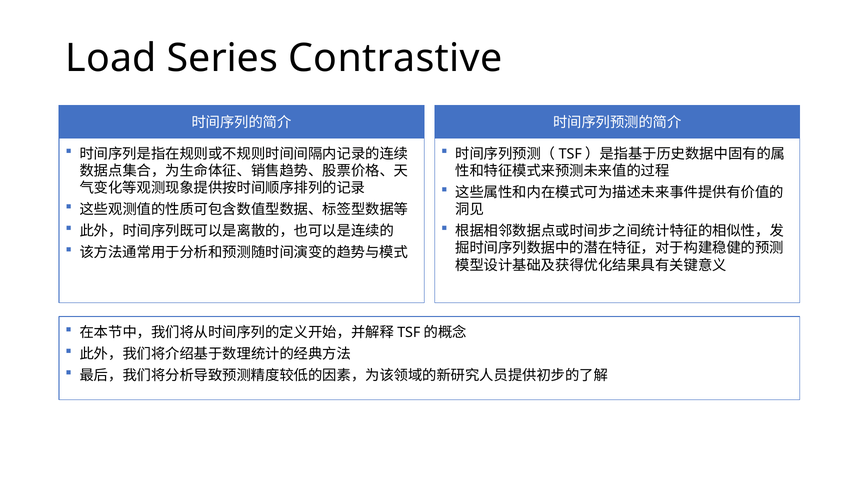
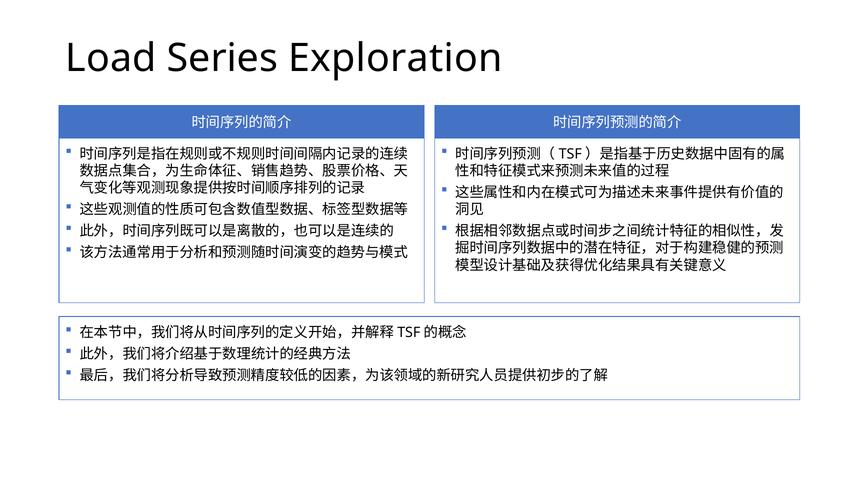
Contrastive: Contrastive -> Exploration
